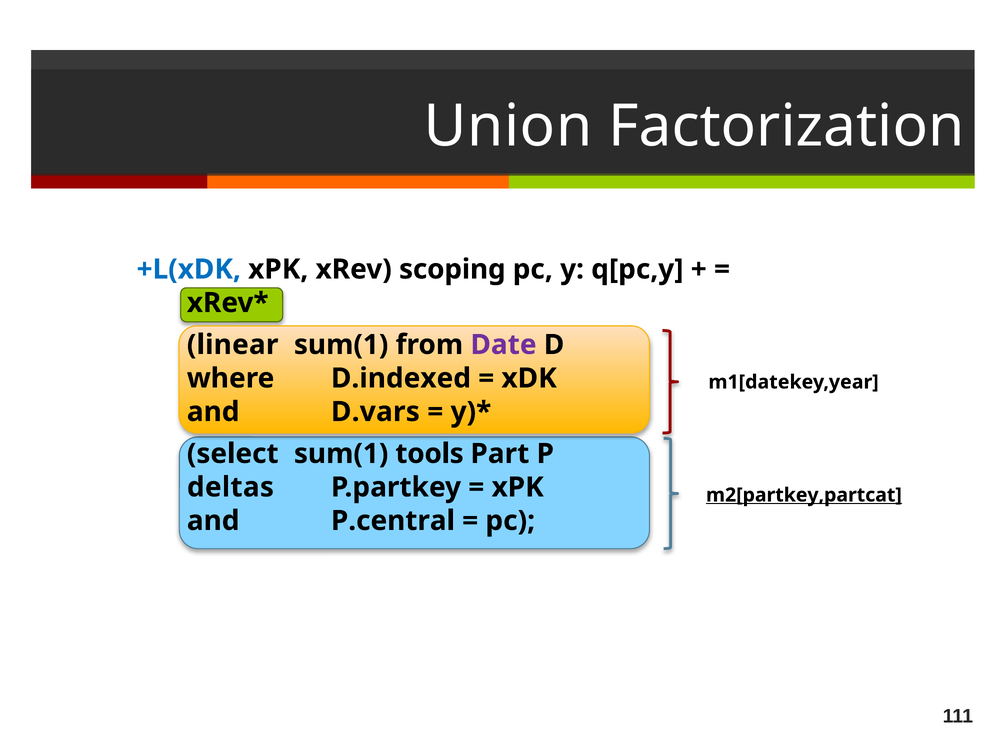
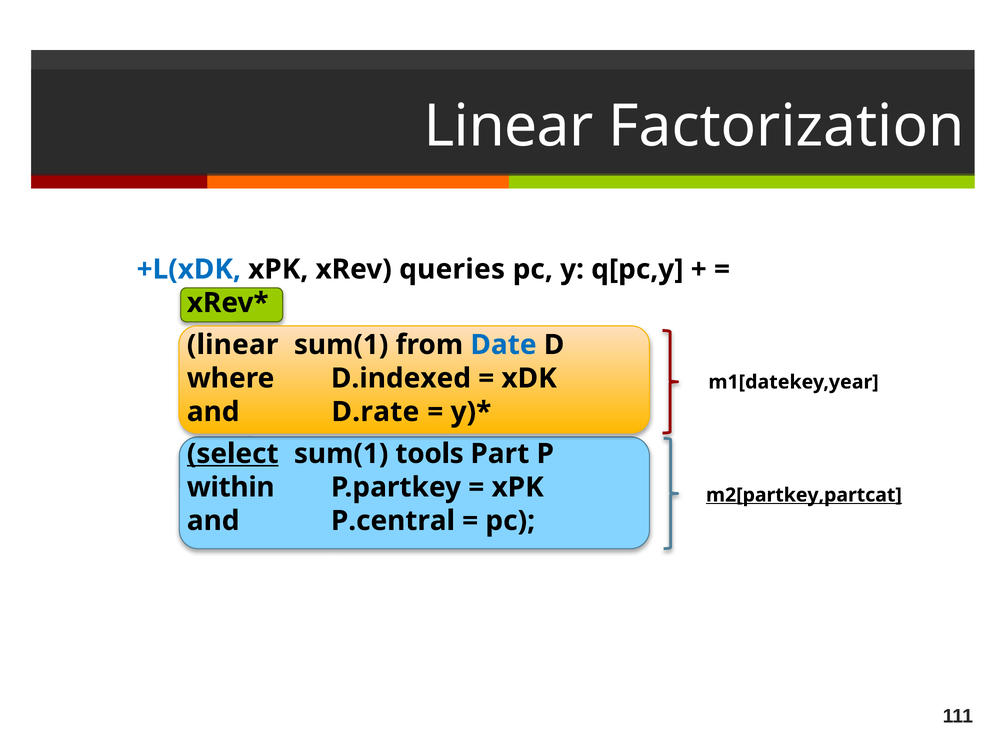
Union at (508, 127): Union -> Linear
scoping: scoping -> queries
Date colour: purple -> blue
D.vars: D.vars -> D.rate
select underline: none -> present
deltas: deltas -> within
